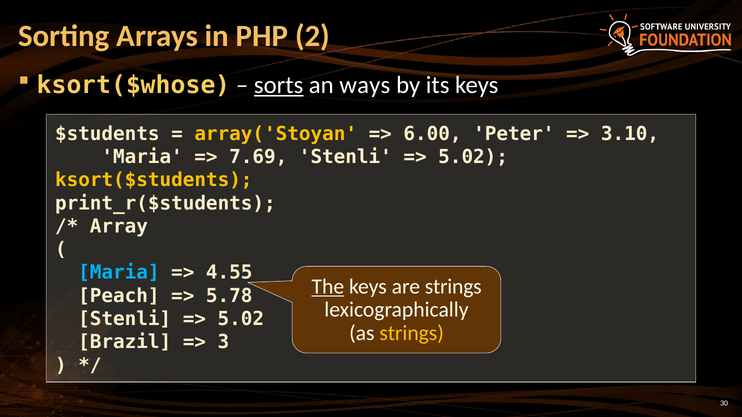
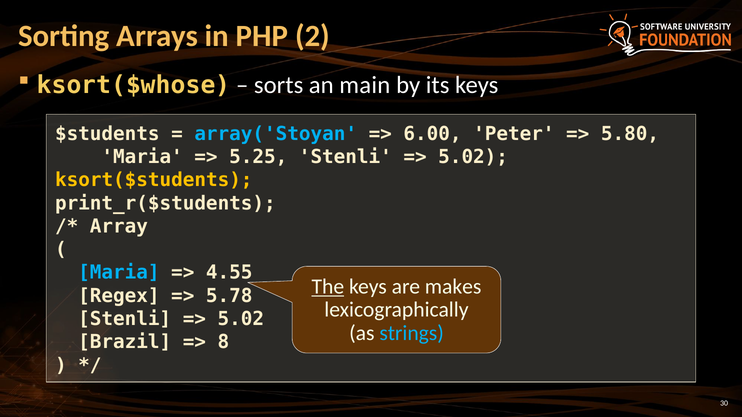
sorts underline: present -> none
ways: ways -> main
array('Stoyan colour: yellow -> light blue
3.10: 3.10 -> 5.80
7.69: 7.69 -> 5.25
are strings: strings -> makes
Peach: Peach -> Regex
strings at (412, 333) colour: yellow -> light blue
3: 3 -> 8
